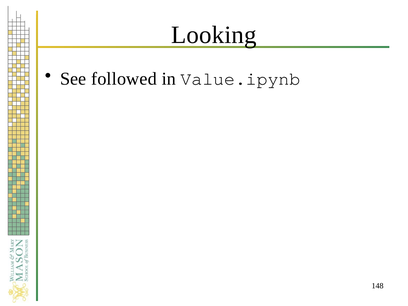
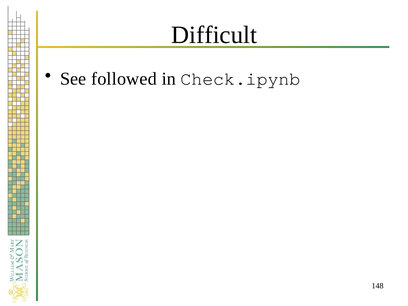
Looking: Looking -> Difficult
Value.ipynb: Value.ipynb -> Check.ipynb
